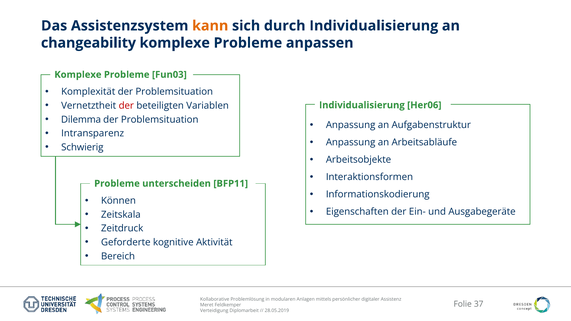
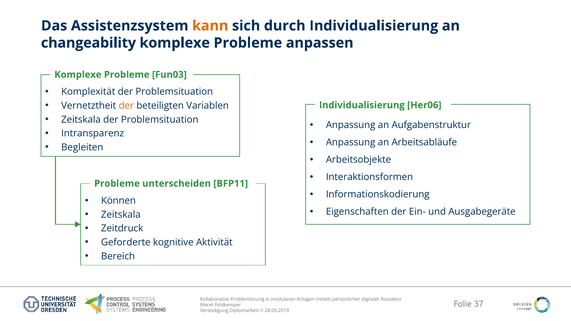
der at (126, 106) colour: red -> orange
Dilemma at (81, 120): Dilemma -> Zeitskala
Schwierig: Schwierig -> Begleiten
